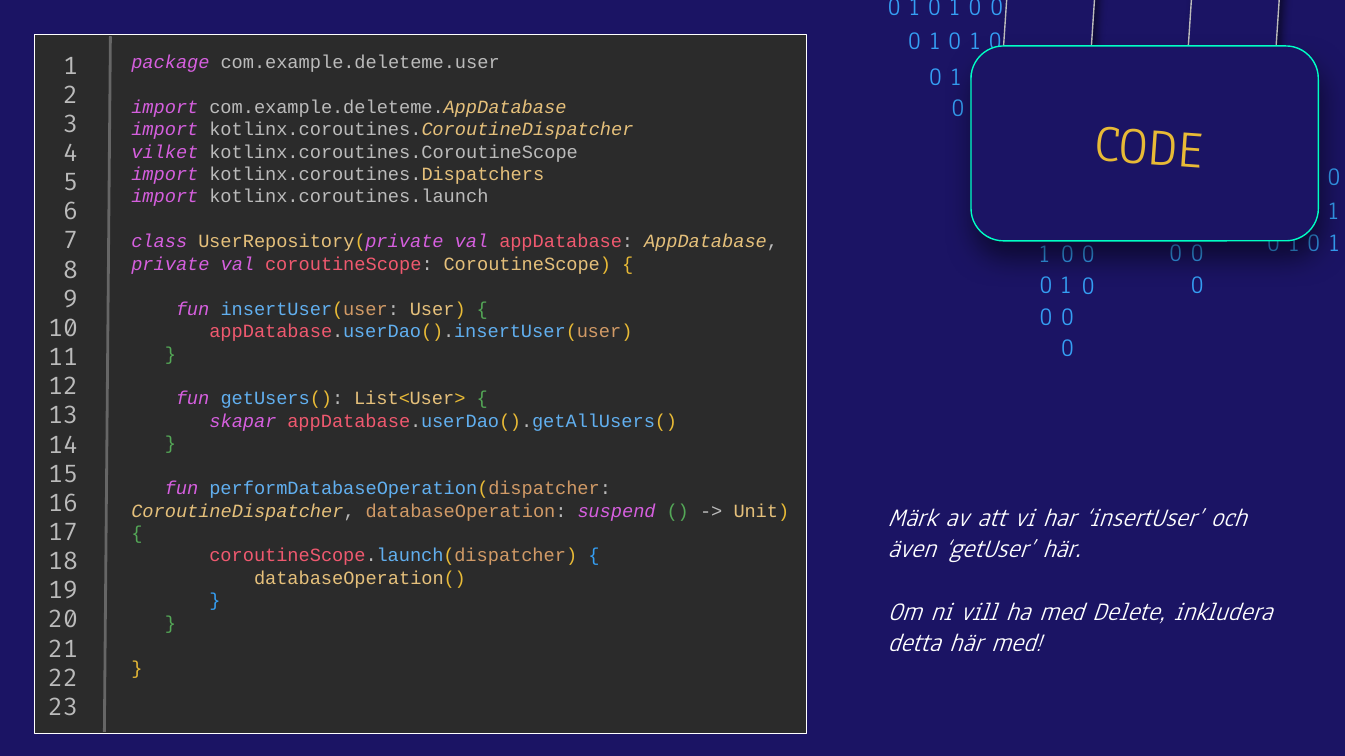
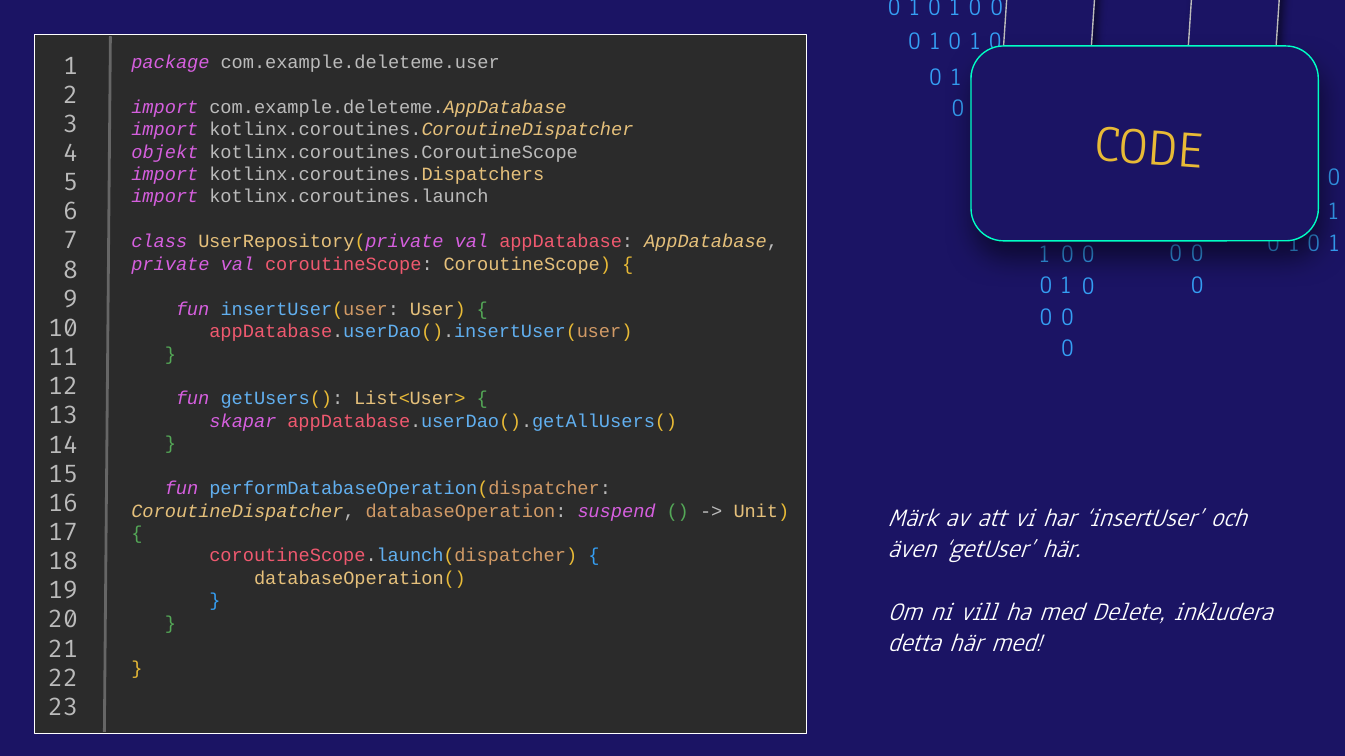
vilket: vilket -> objekt
